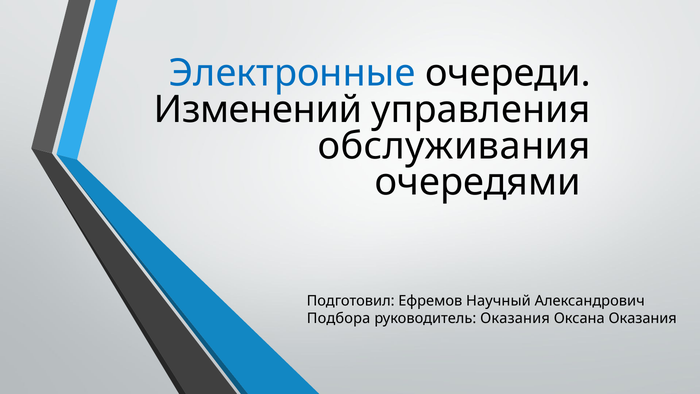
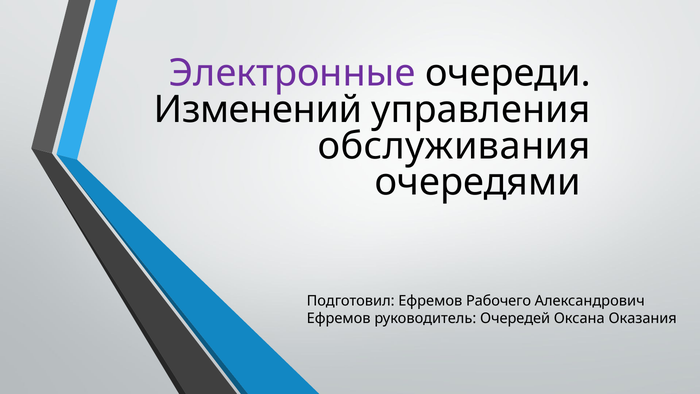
Электронные colour: blue -> purple
Научный: Научный -> Рабочего
Подбора at (339, 318): Подбора -> Ефремов
руководитель Оказания: Оказания -> Очередей
